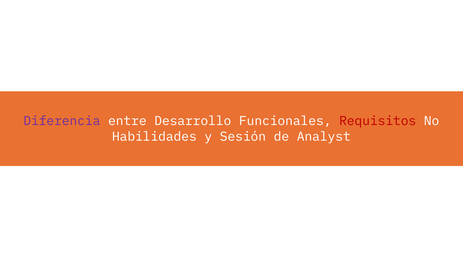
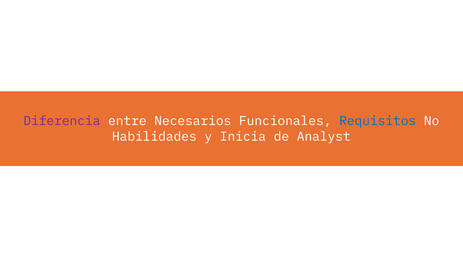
Desarrollo: Desarrollo -> Necesarios
Requisitos colour: red -> blue
Sesión: Sesión -> Inicia
